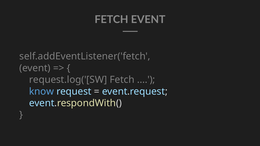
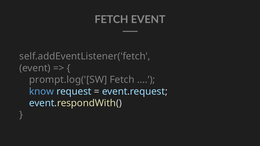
request.log('[SW: request.log('[SW -> prompt.log('[SW
